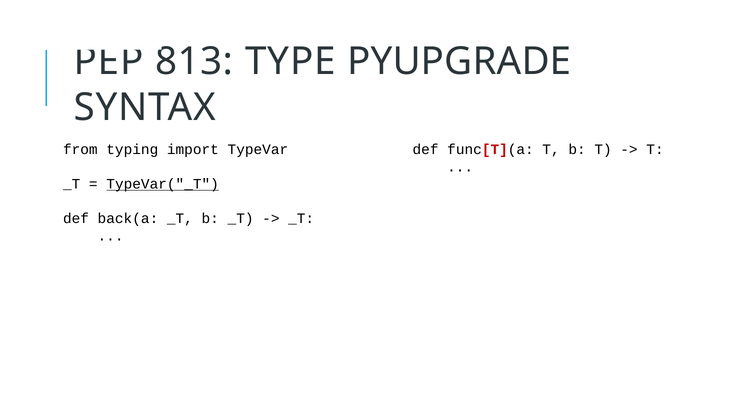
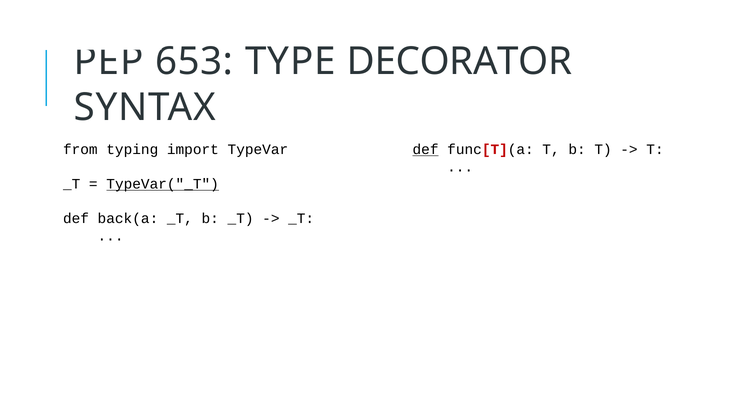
813: 813 -> 653
PYUPGRADE: PYUPGRADE -> DECORATOR
def at (426, 149) underline: none -> present
